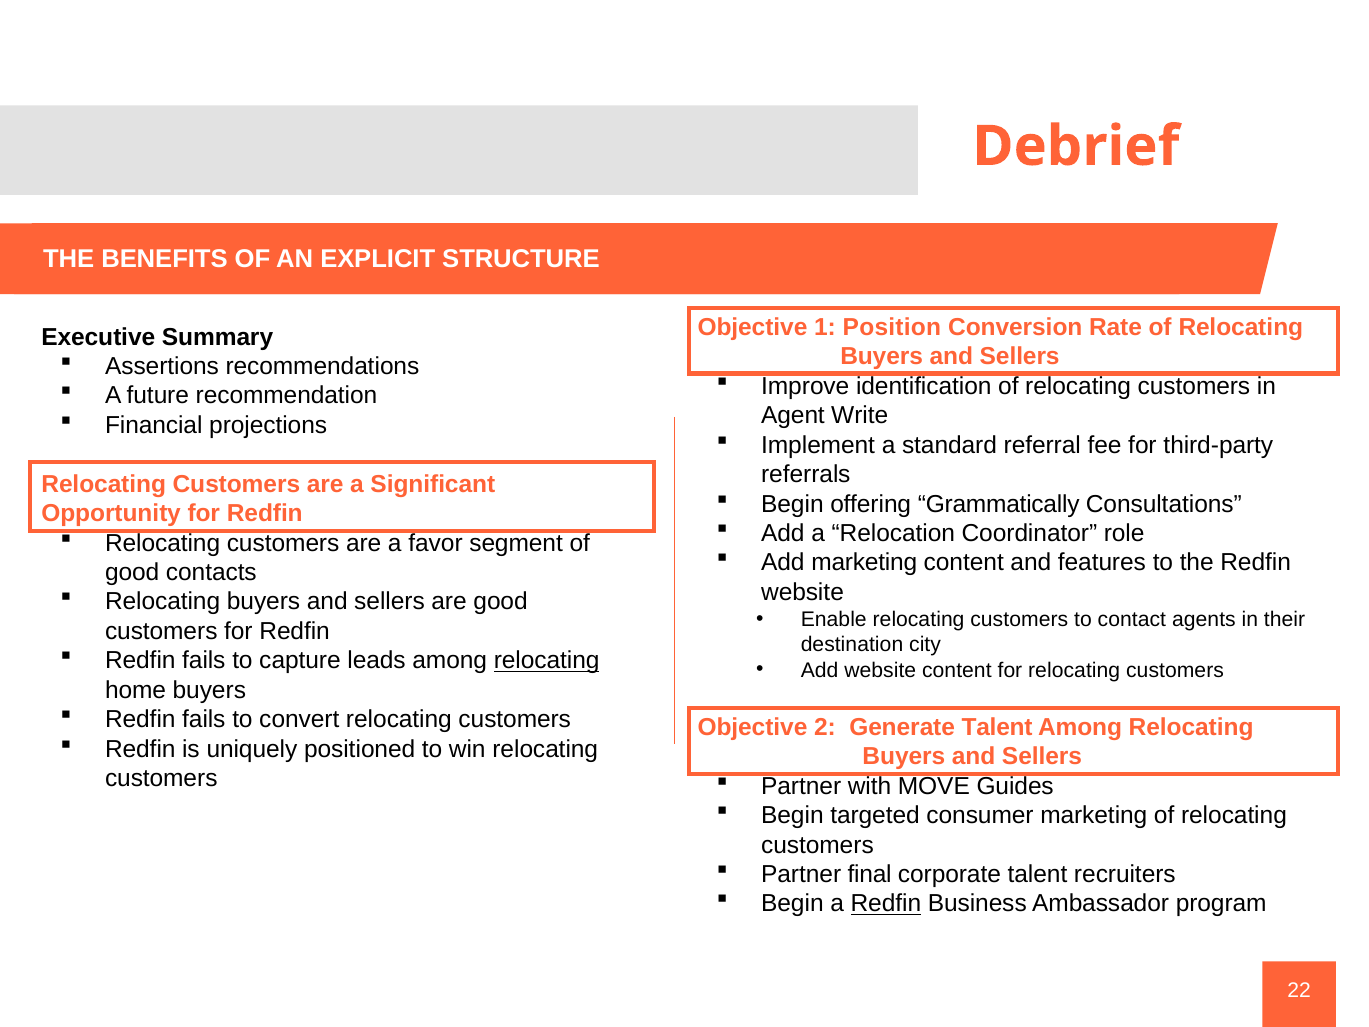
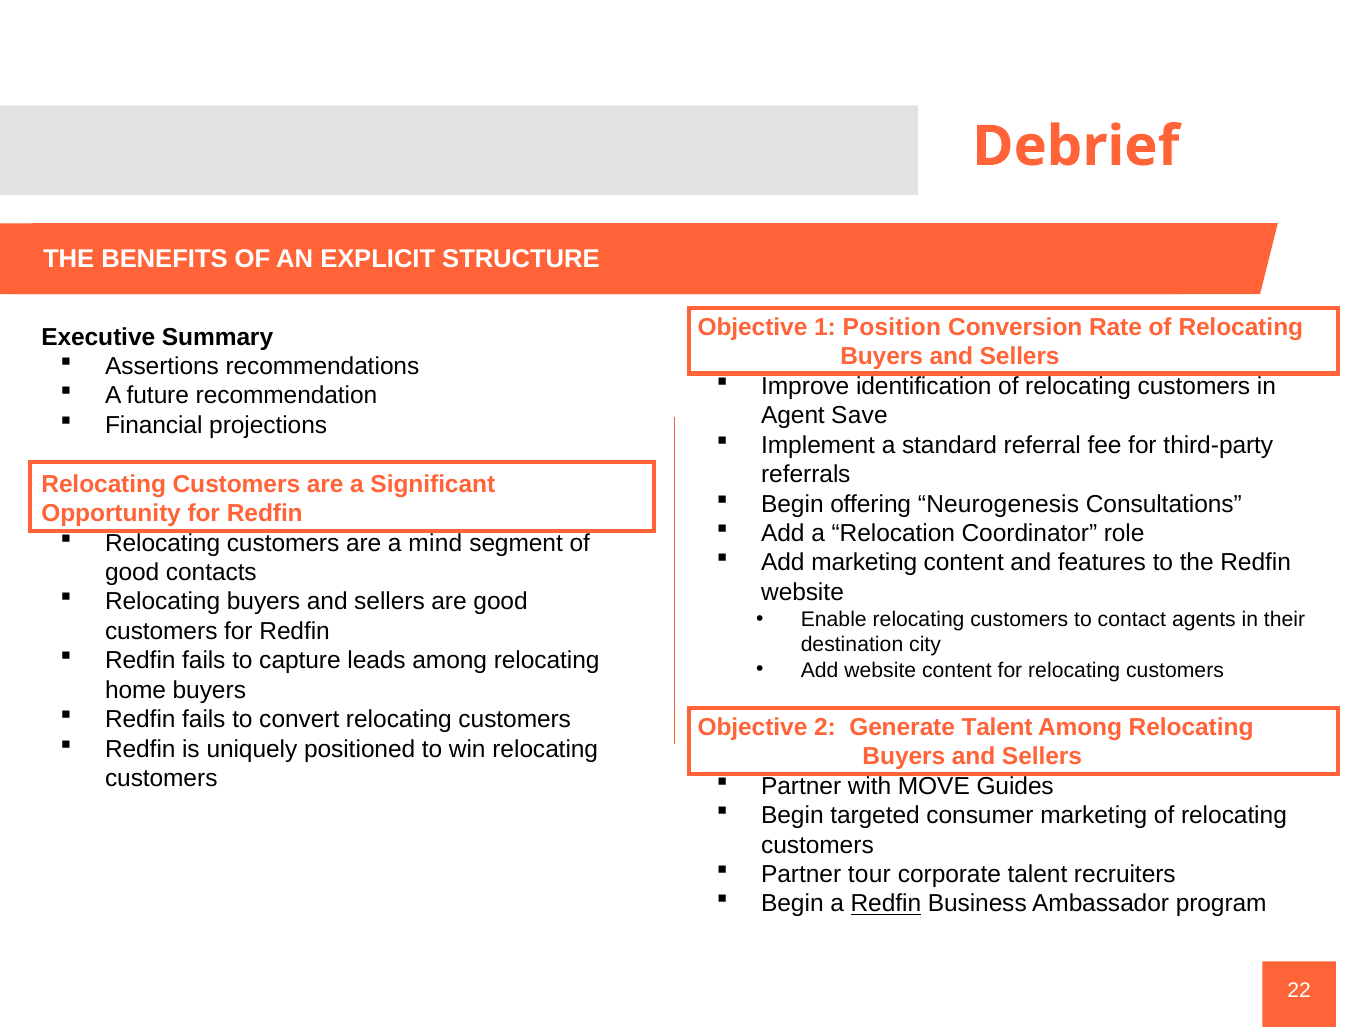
Write: Write -> Save
Grammatically: Grammatically -> Neurogenesis
favor: favor -> mind
relocating at (547, 661) underline: present -> none
final: final -> tour
